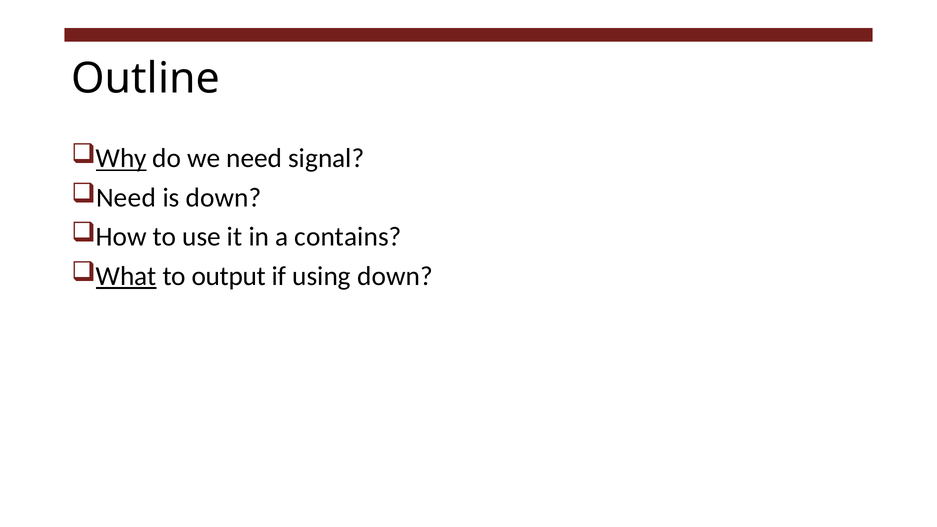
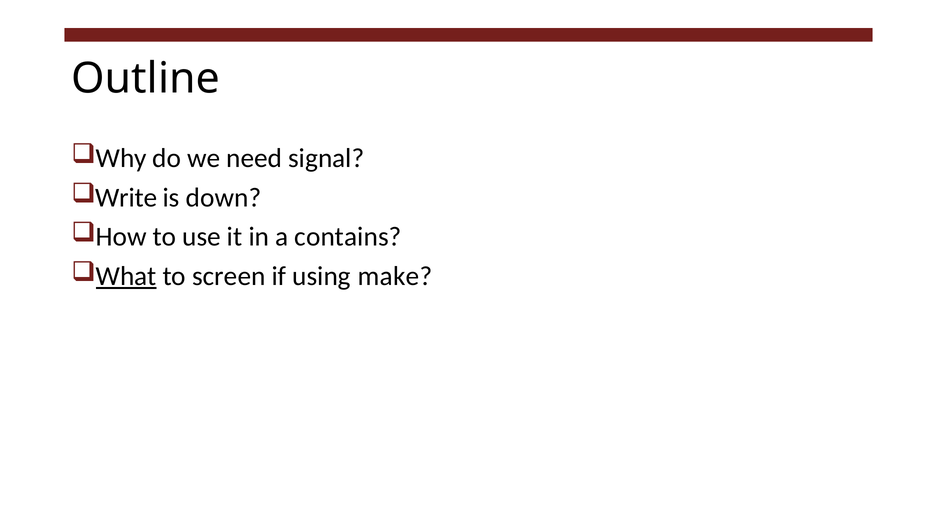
Why underline: present -> none
Need at (126, 198): Need -> Write
output: output -> screen
using down: down -> make
